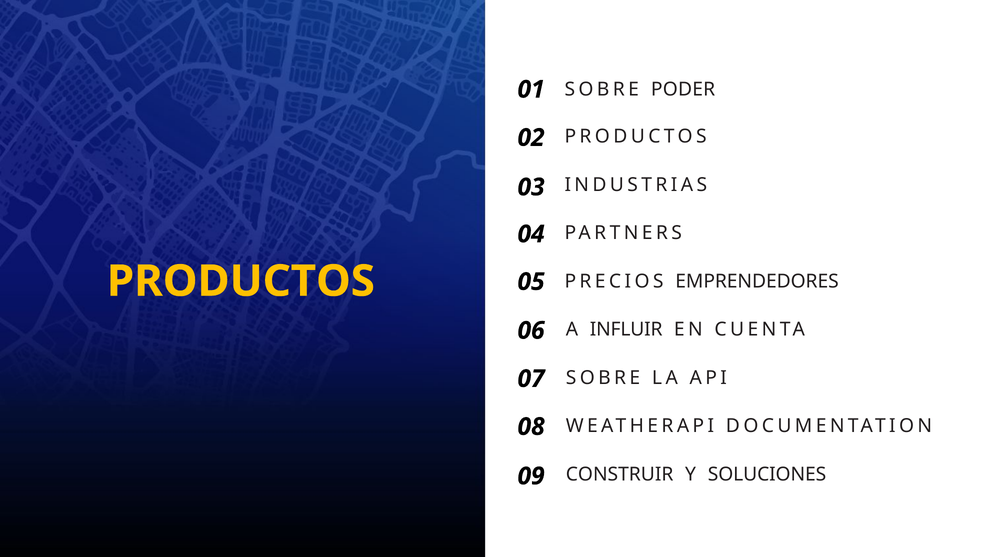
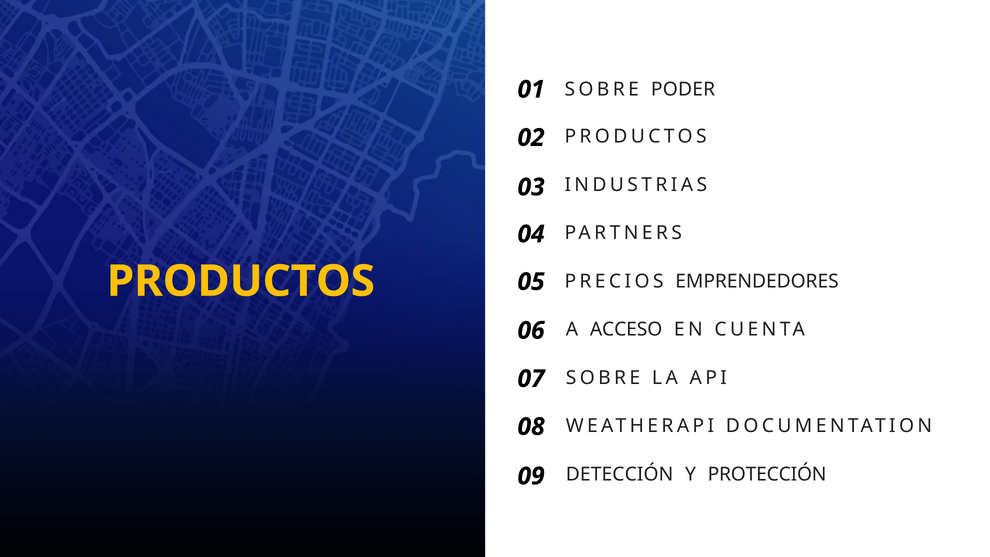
INFLUIR: INFLUIR -> ACCESO
CONSTRUIR: CONSTRUIR -> DETECCIÓN
SOLUCIONES: SOLUCIONES -> PROTECCIÓN
